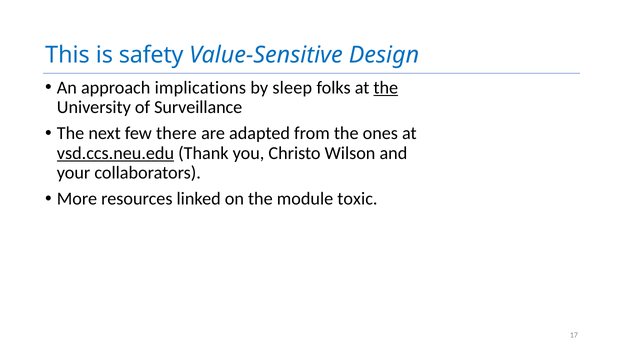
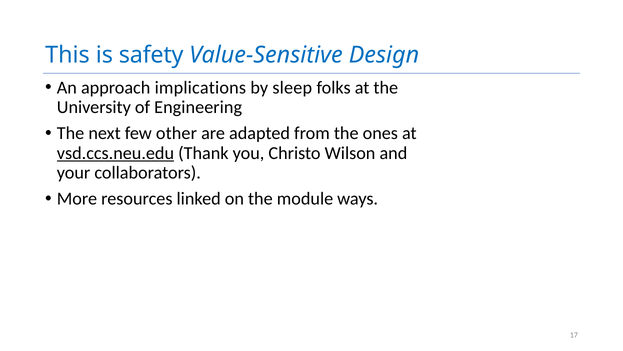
the at (386, 88) underline: present -> none
Surveillance: Surveillance -> Engineering
there: there -> other
toxic: toxic -> ways
